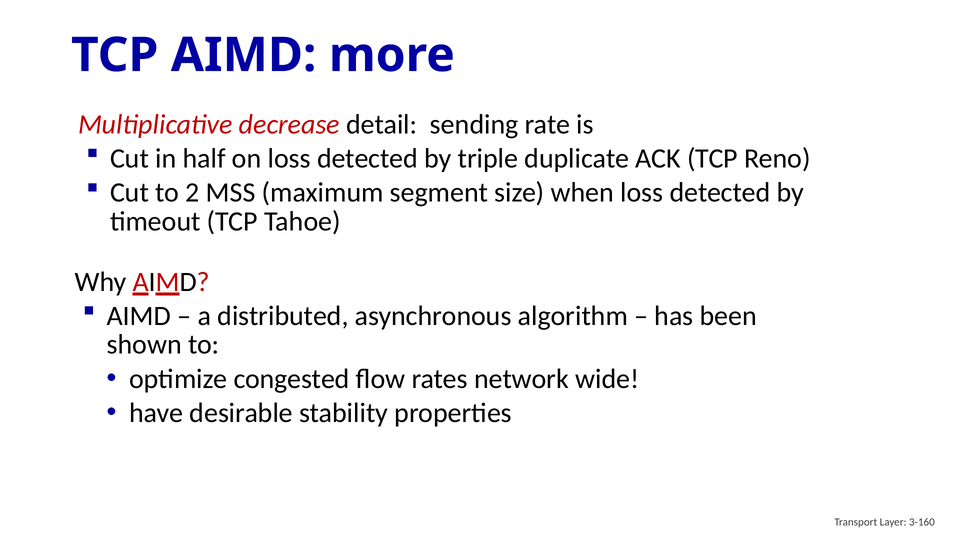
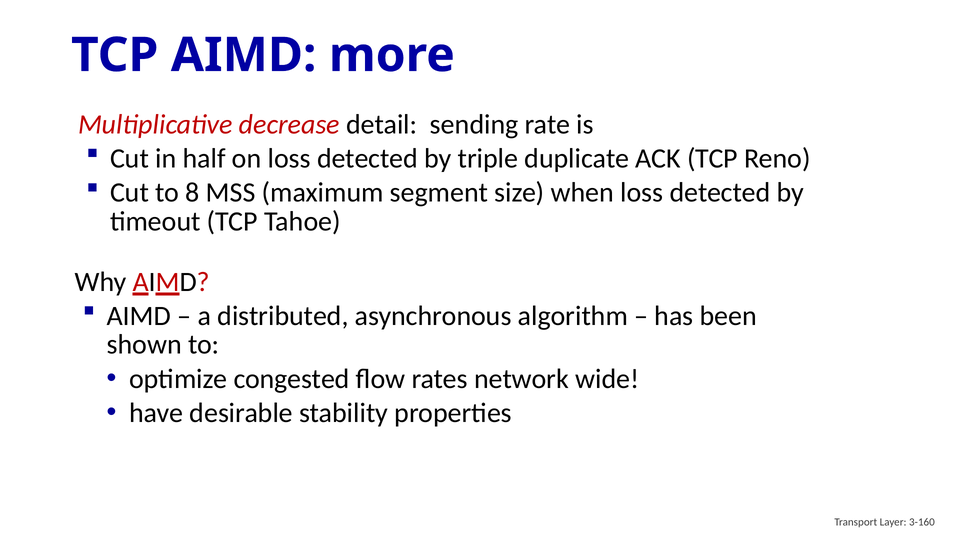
2: 2 -> 8
